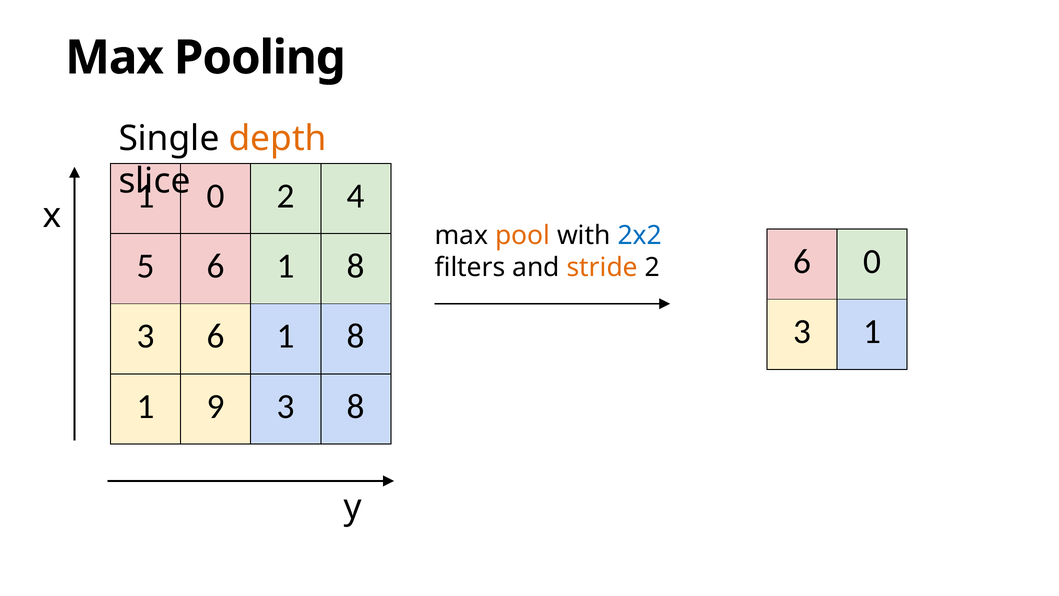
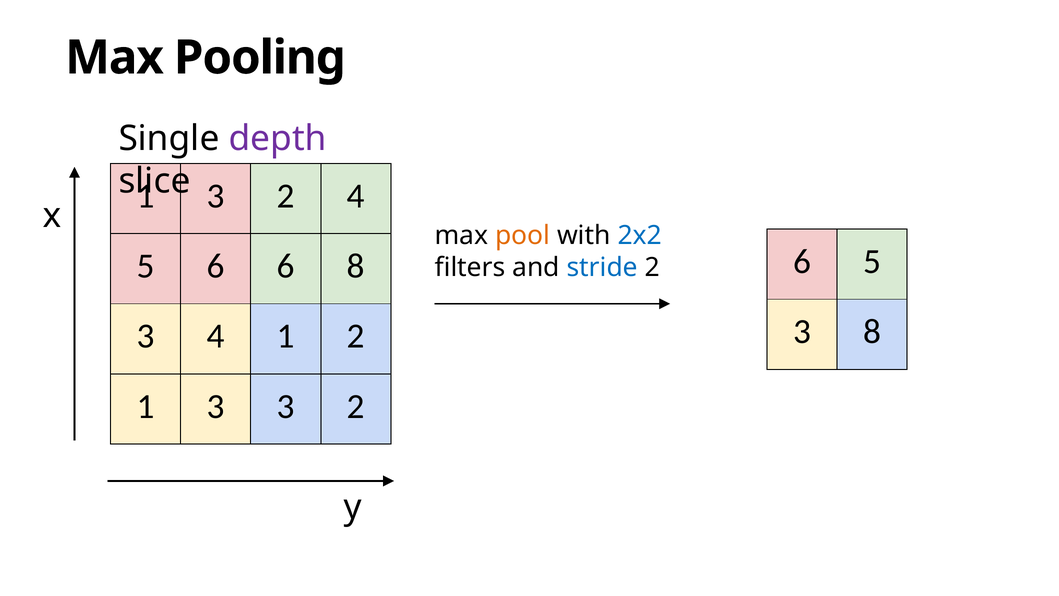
depth colour: orange -> purple
0 at (216, 196): 0 -> 3
5 6 1: 1 -> 6
stride colour: orange -> blue
6 0: 0 -> 5
3 1: 1 -> 8
3 6: 6 -> 4
8 at (356, 336): 8 -> 2
9 at (216, 406): 9 -> 3
8 at (356, 406): 8 -> 2
